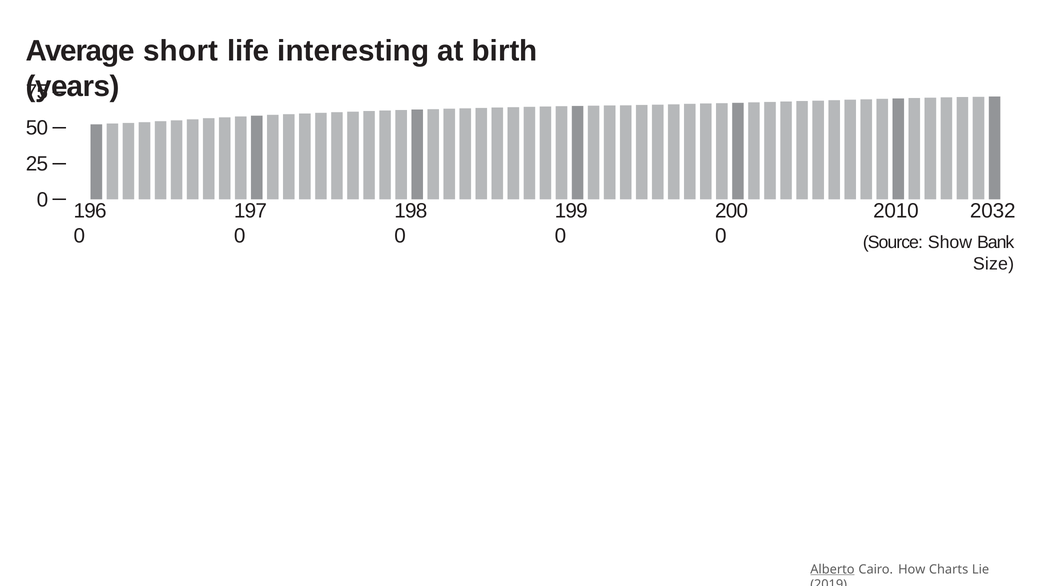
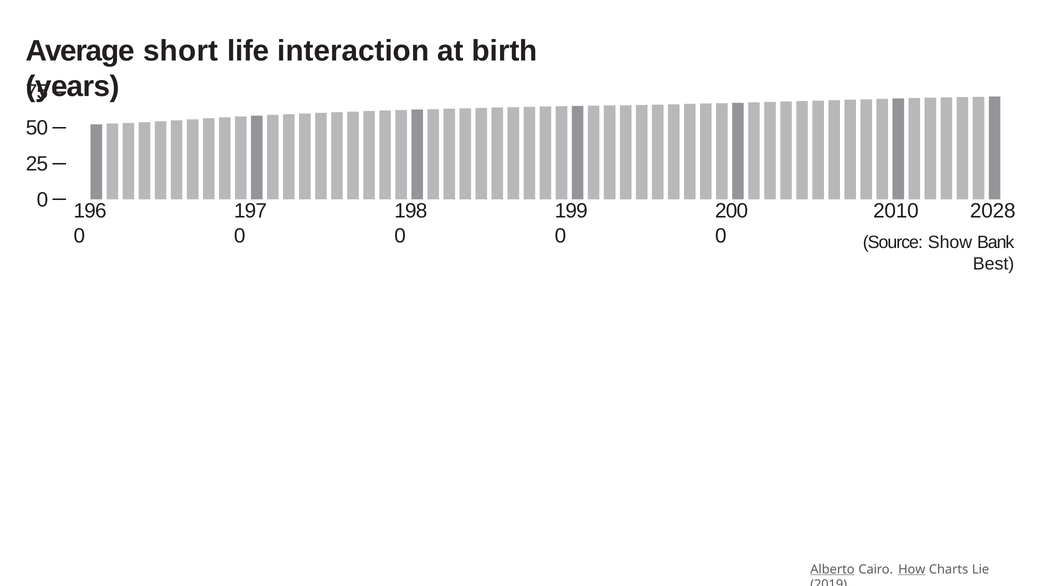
interesting: interesting -> interaction
2032: 2032 -> 2028
Size: Size -> Best
How underline: none -> present
